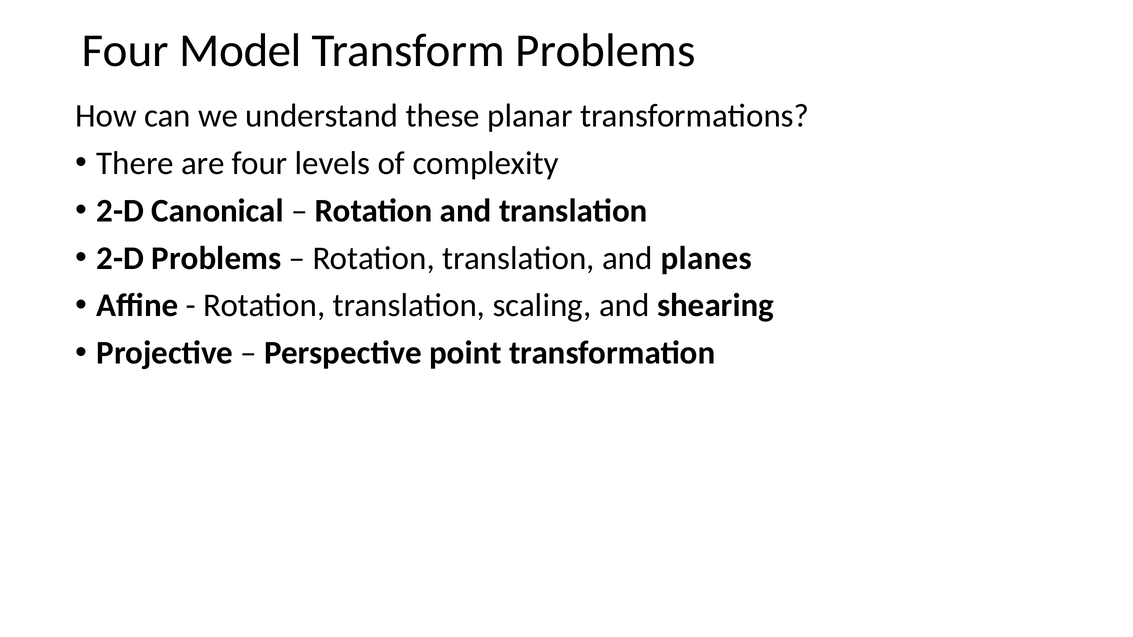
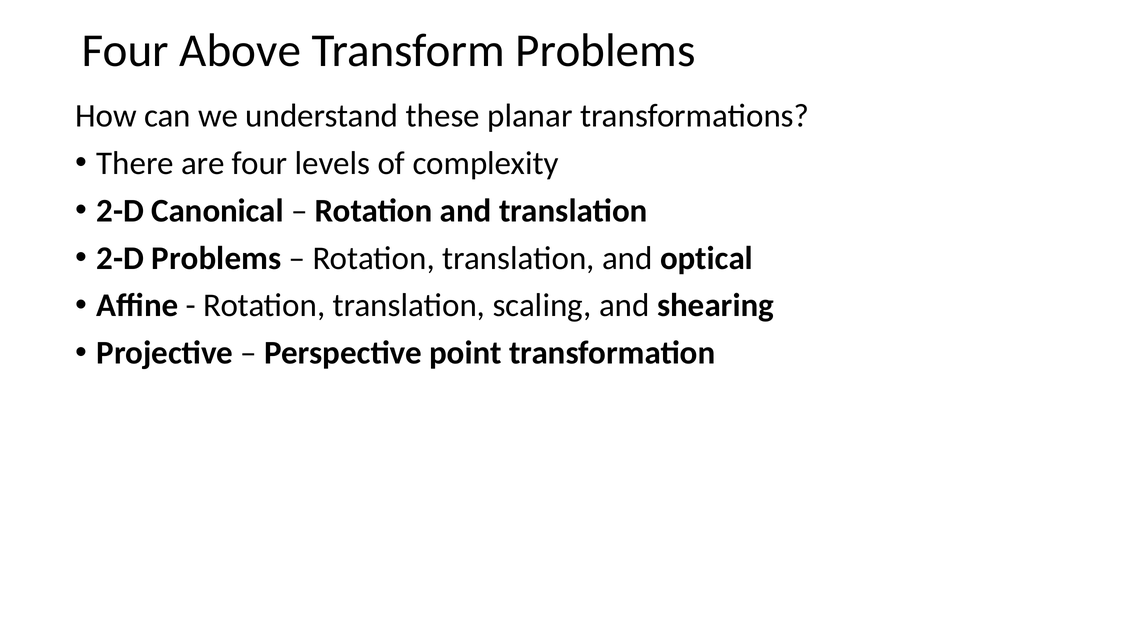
Model: Model -> Above
planes: planes -> optical
